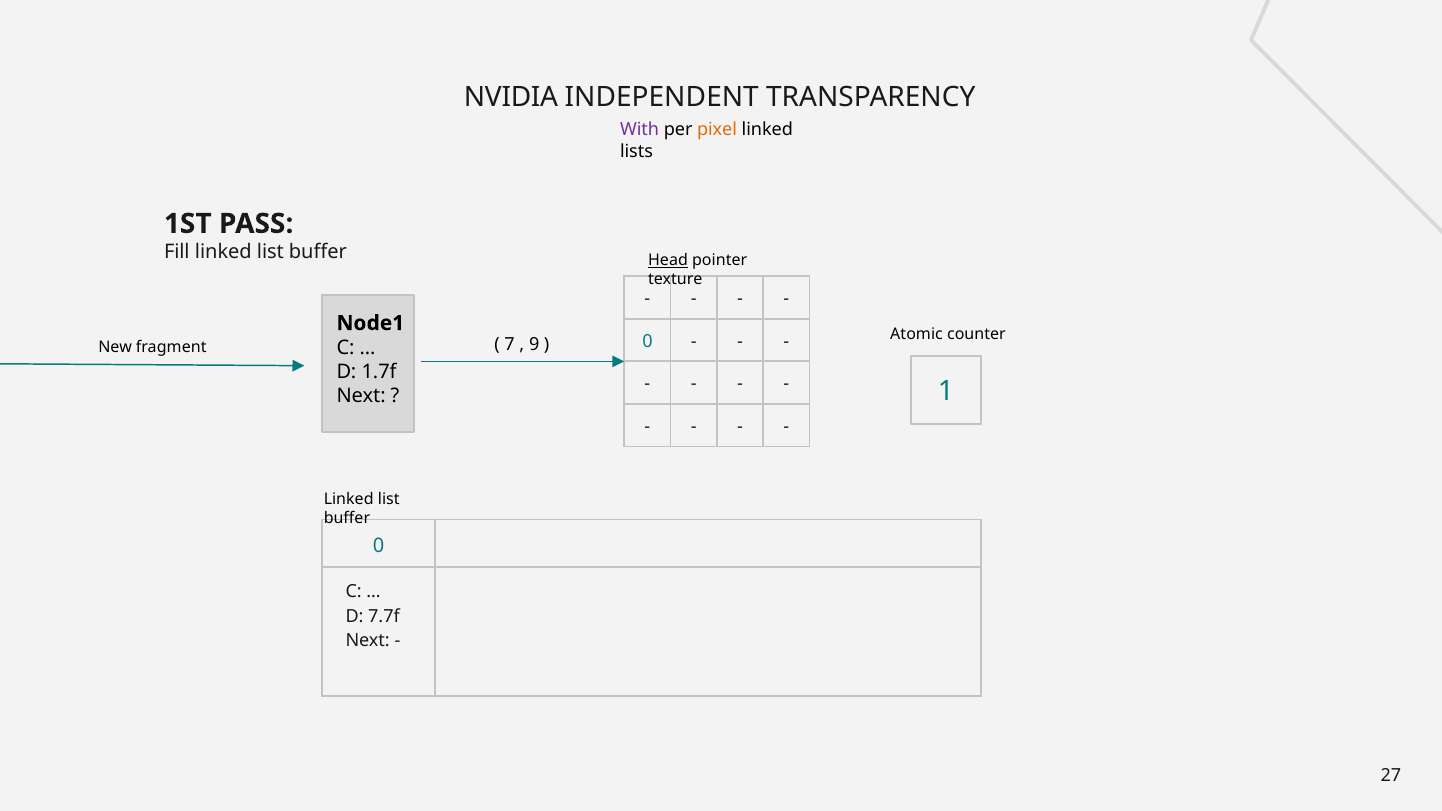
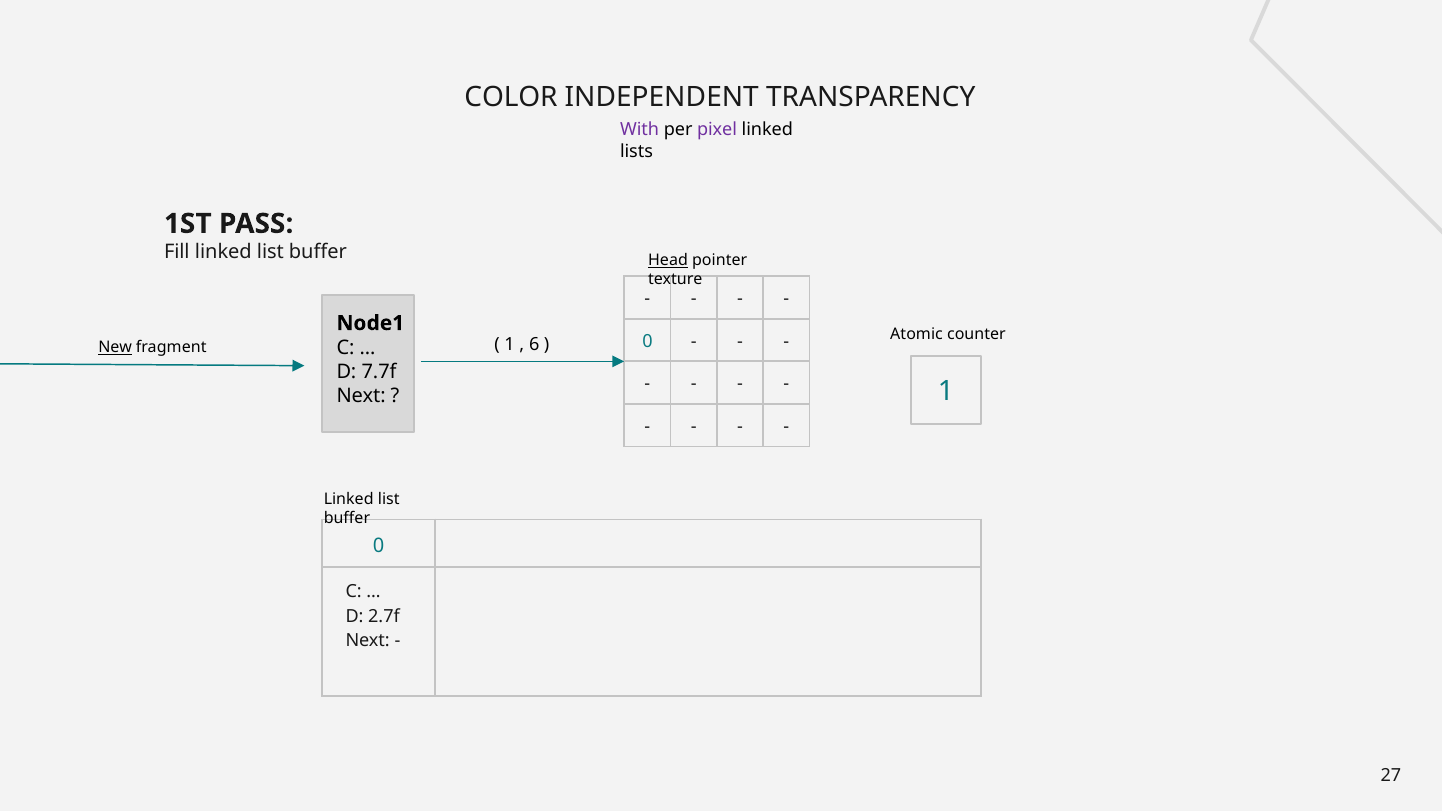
NVIDIA: NVIDIA -> COLOR
pixel colour: orange -> purple
7 at (510, 344): 7 -> 1
9: 9 -> 6
New underline: none -> present
1.7f: 1.7f -> 7.7f
7.7f: 7.7f -> 2.7f
